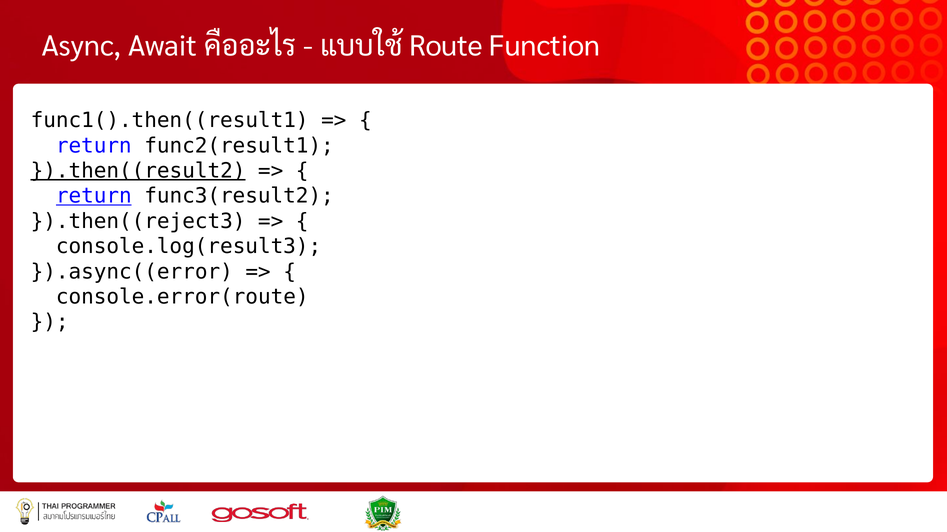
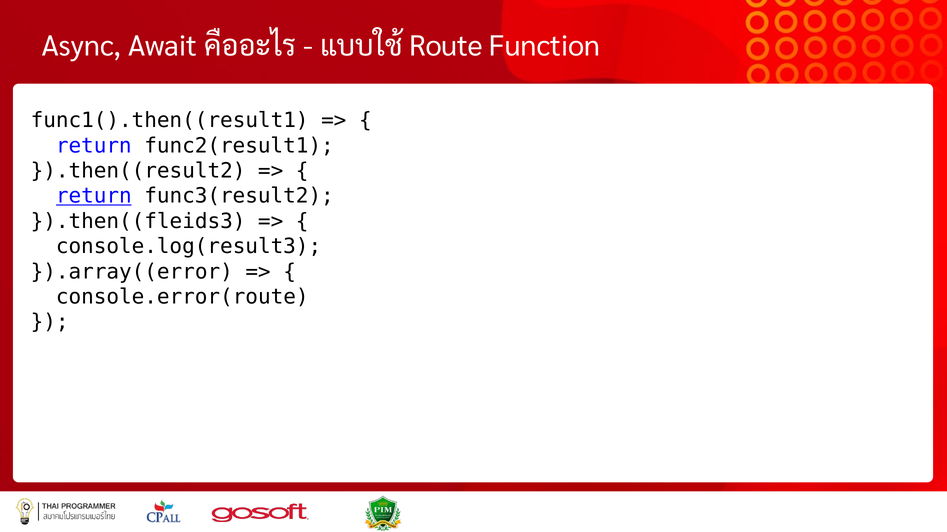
}).then((result2 underline: present -> none
}).then((reject3: }).then((reject3 -> }).then((fleids3
}).async((error: }).async((error -> }).array((error
